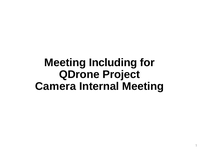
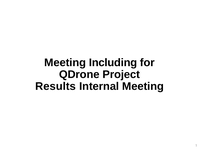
Camera: Camera -> Results
